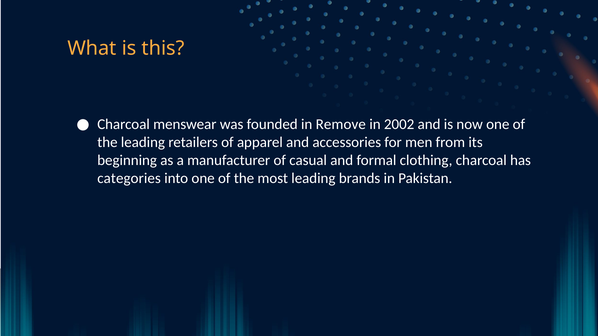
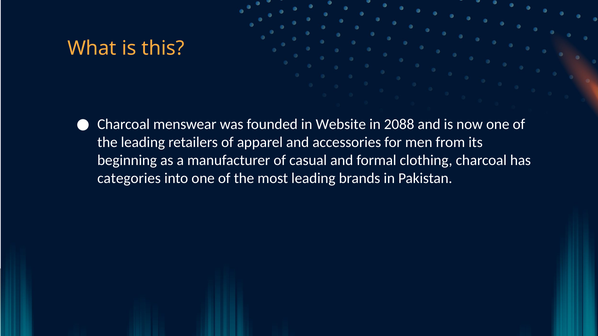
Remove: Remove -> Website
2002: 2002 -> 2088
